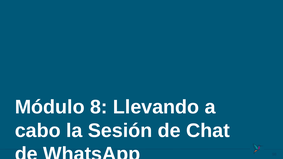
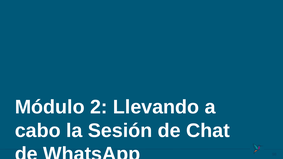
8: 8 -> 2
